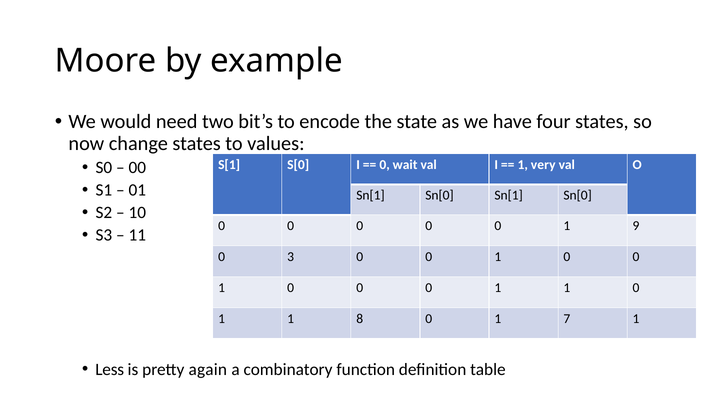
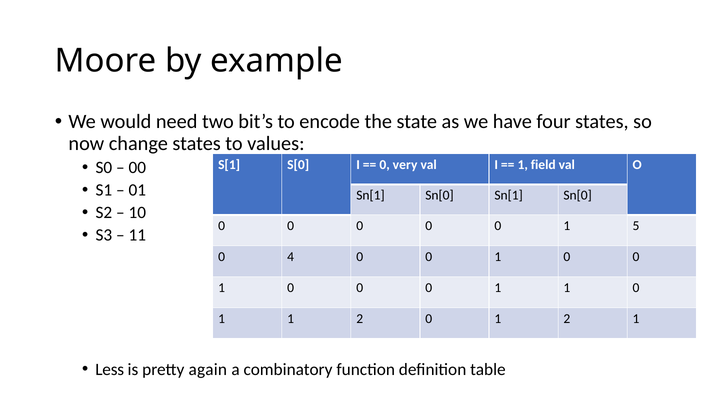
wait: wait -> very
very: very -> field
9: 9 -> 5
3: 3 -> 4
1 1 8: 8 -> 2
0 1 7: 7 -> 2
